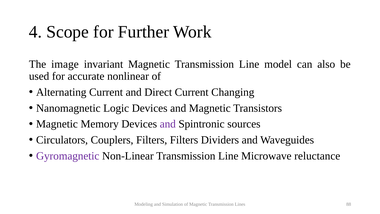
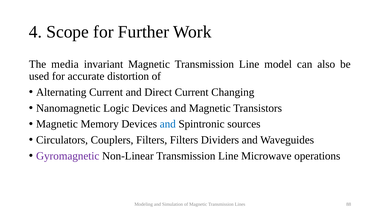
image: image -> media
nonlinear: nonlinear -> distortion
and at (168, 124) colour: purple -> blue
reluctance: reluctance -> operations
